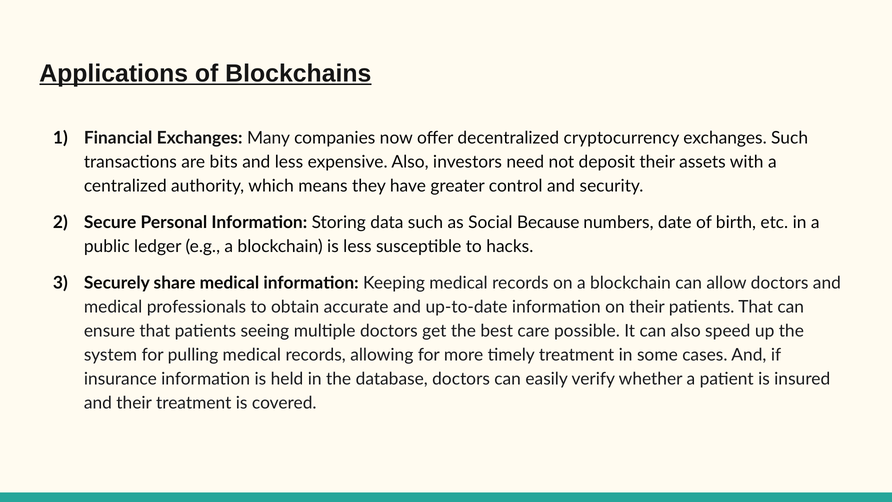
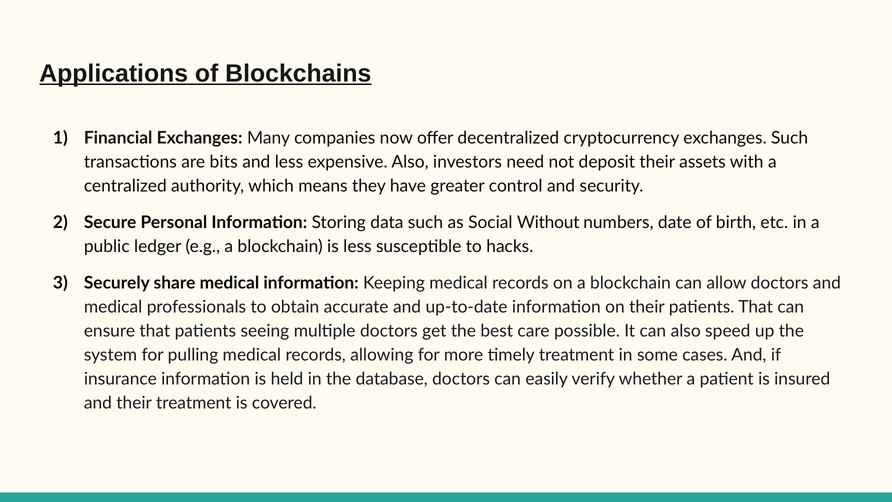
Because: Because -> Without
